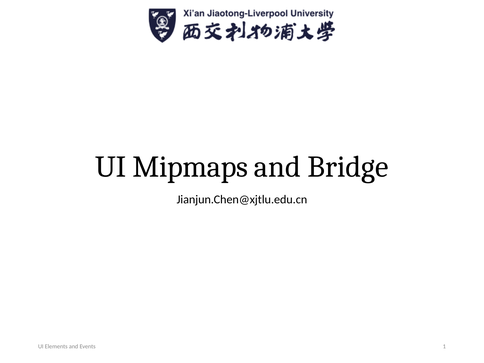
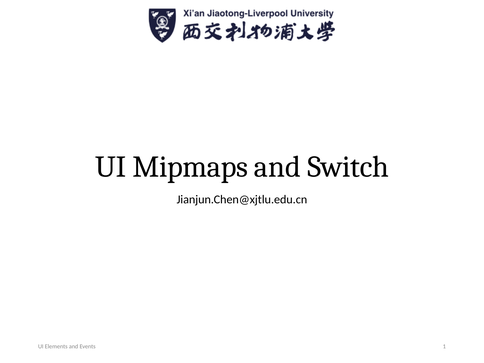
Bridge: Bridge -> Switch
